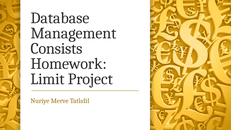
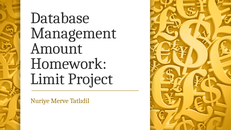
Consists: Consists -> Amount
